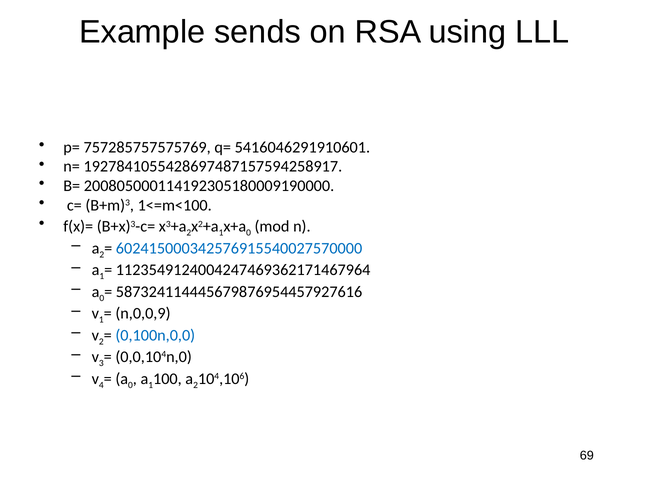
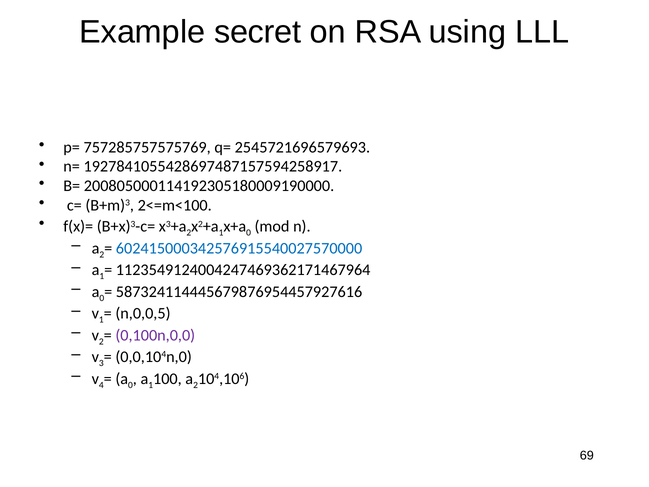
sends: sends -> secret
5416046291910601: 5416046291910601 -> 2545721696579693
1<=m<100: 1<=m<100 -> 2<=m<100
n,0,0,9: n,0,0,9 -> n,0,0,5
0,100n,0,0 colour: blue -> purple
